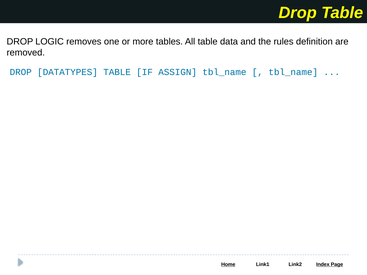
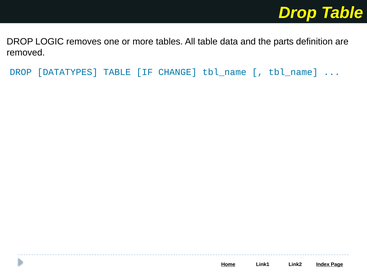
rules: rules -> parts
ASSIGN: ASSIGN -> CHANGE
